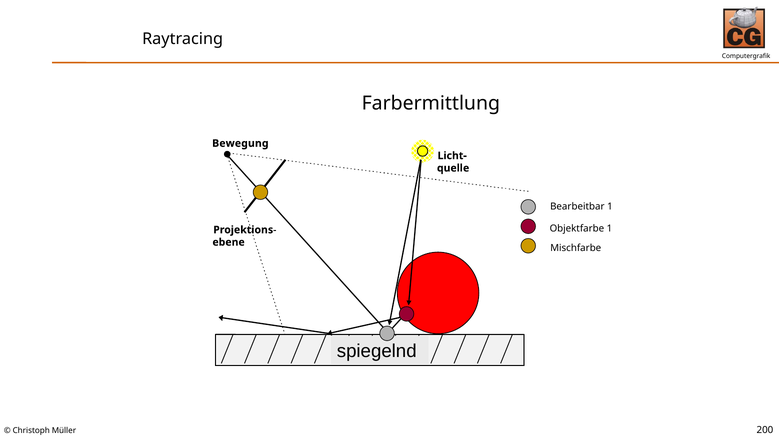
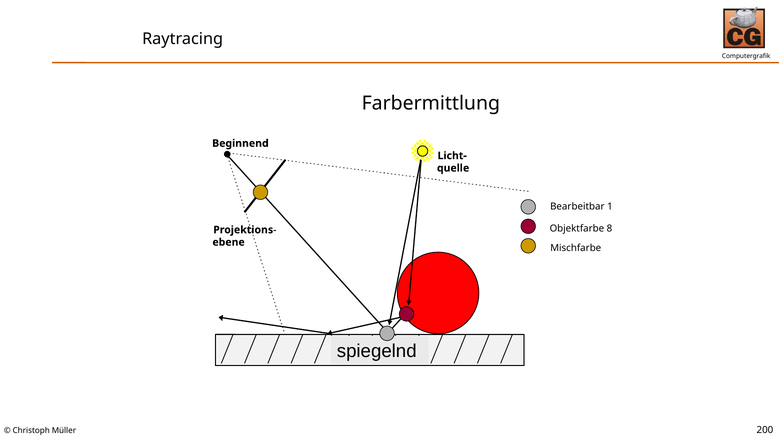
Bewegung: Bewegung -> Beginnend
Objektfarbe 1: 1 -> 8
